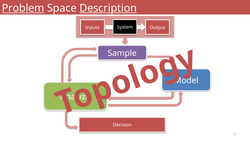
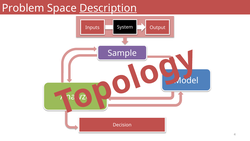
Problem underline: present -> none
